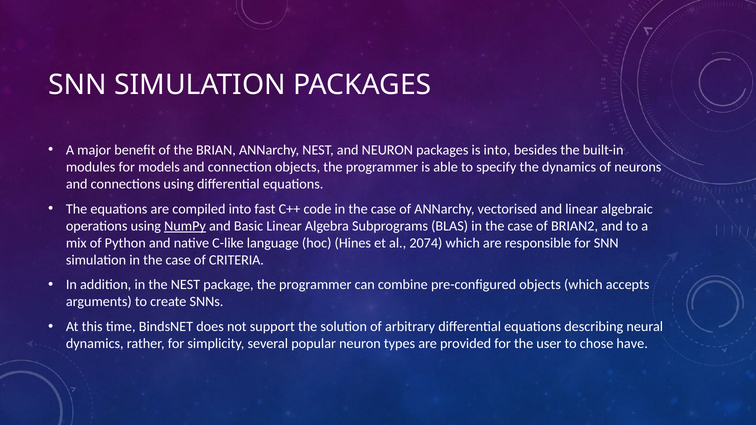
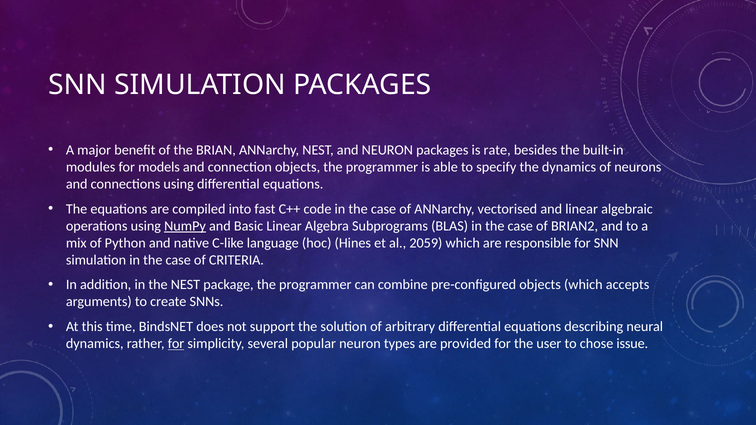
is into: into -> rate
2074: 2074 -> 2059
for at (176, 344) underline: none -> present
have: have -> issue
